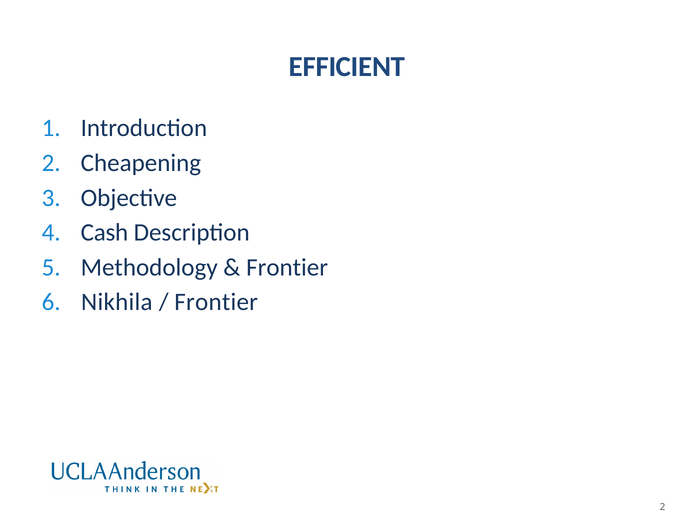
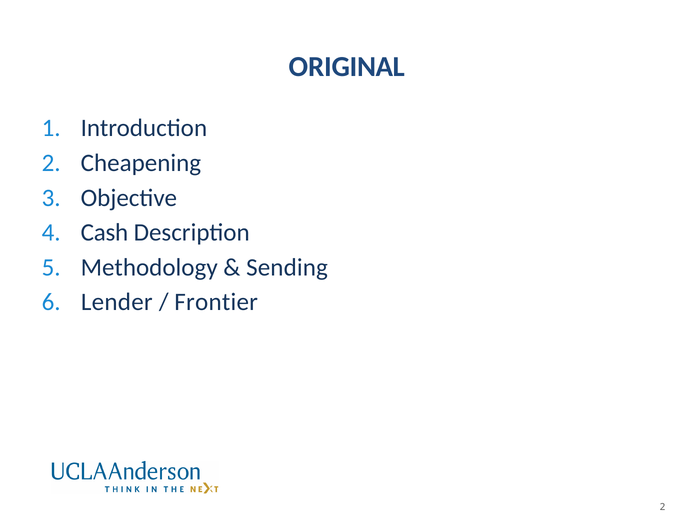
EFFICIENT: EFFICIENT -> ORIGINAL
Frontier at (287, 267): Frontier -> Sending
Nikhila: Nikhila -> Lender
